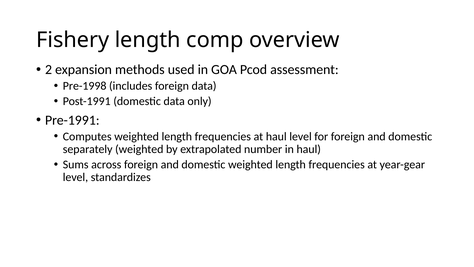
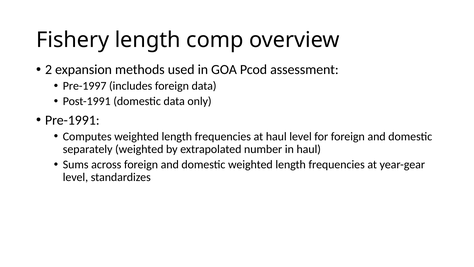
Pre-1998: Pre-1998 -> Pre-1997
